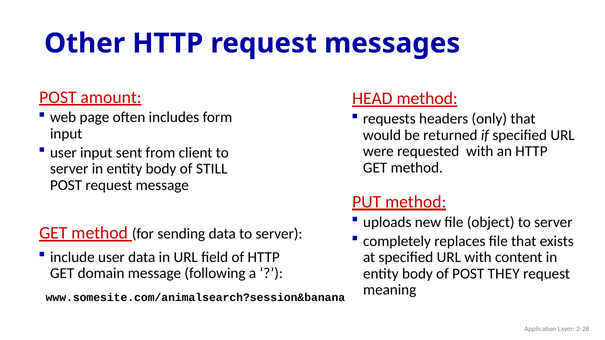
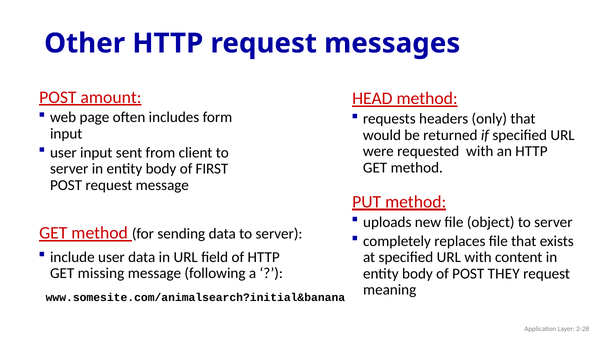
STILL: STILL -> FIRST
domain: domain -> missing
www.somesite.com/animalsearch?session&banana: www.somesite.com/animalsearch?session&banana -> www.somesite.com/animalsearch?initial&banana
